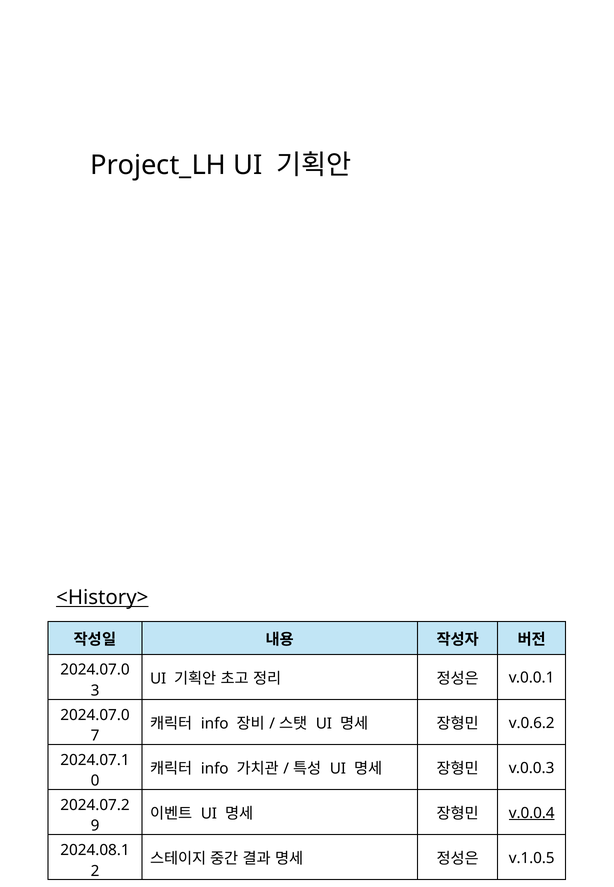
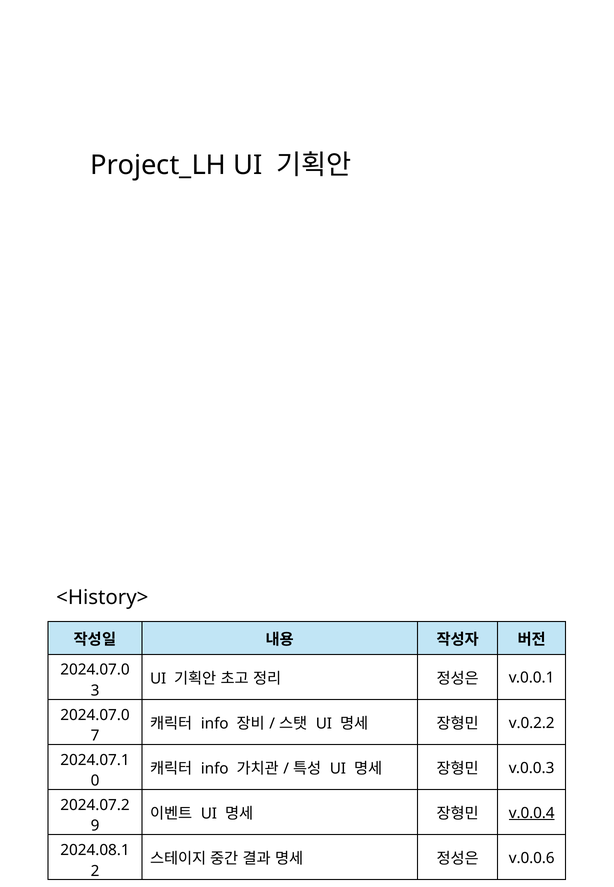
<History> underline: present -> none
v.0.6.2: v.0.6.2 -> v.0.2.2
v.1.0.5: v.1.0.5 -> v.0.0.6
